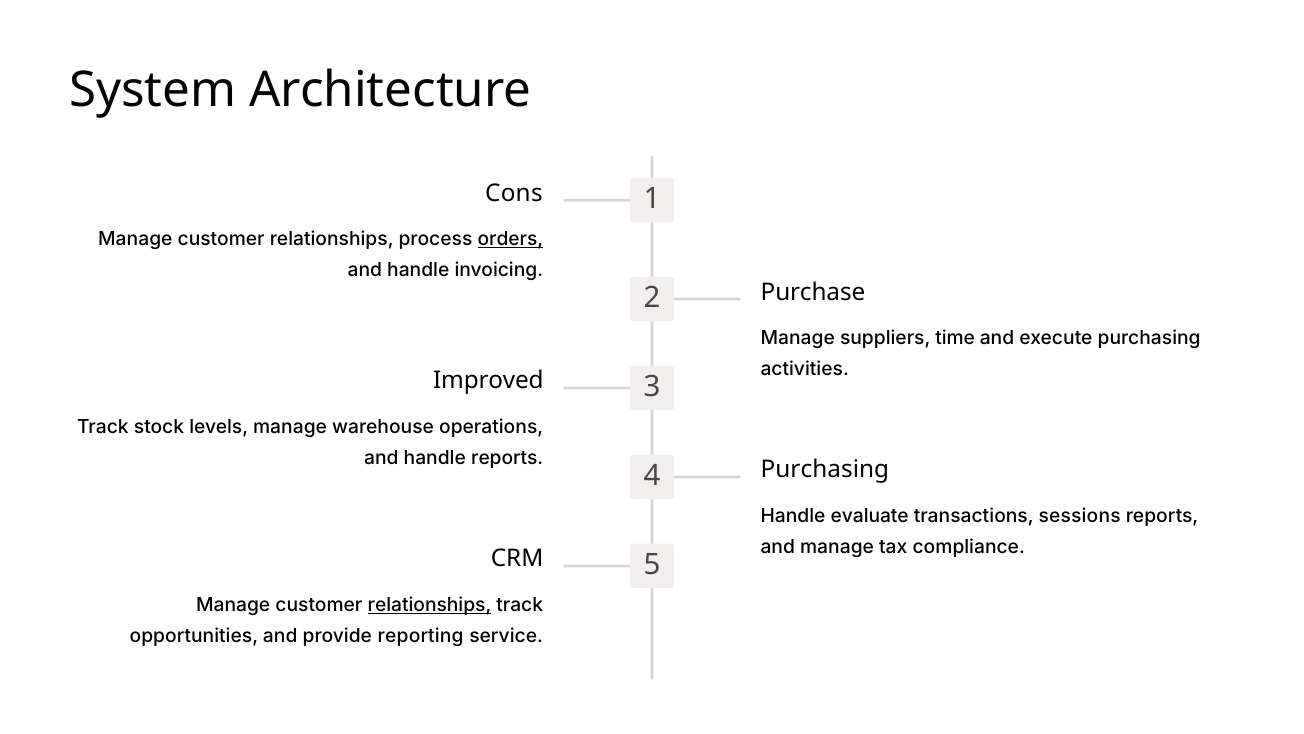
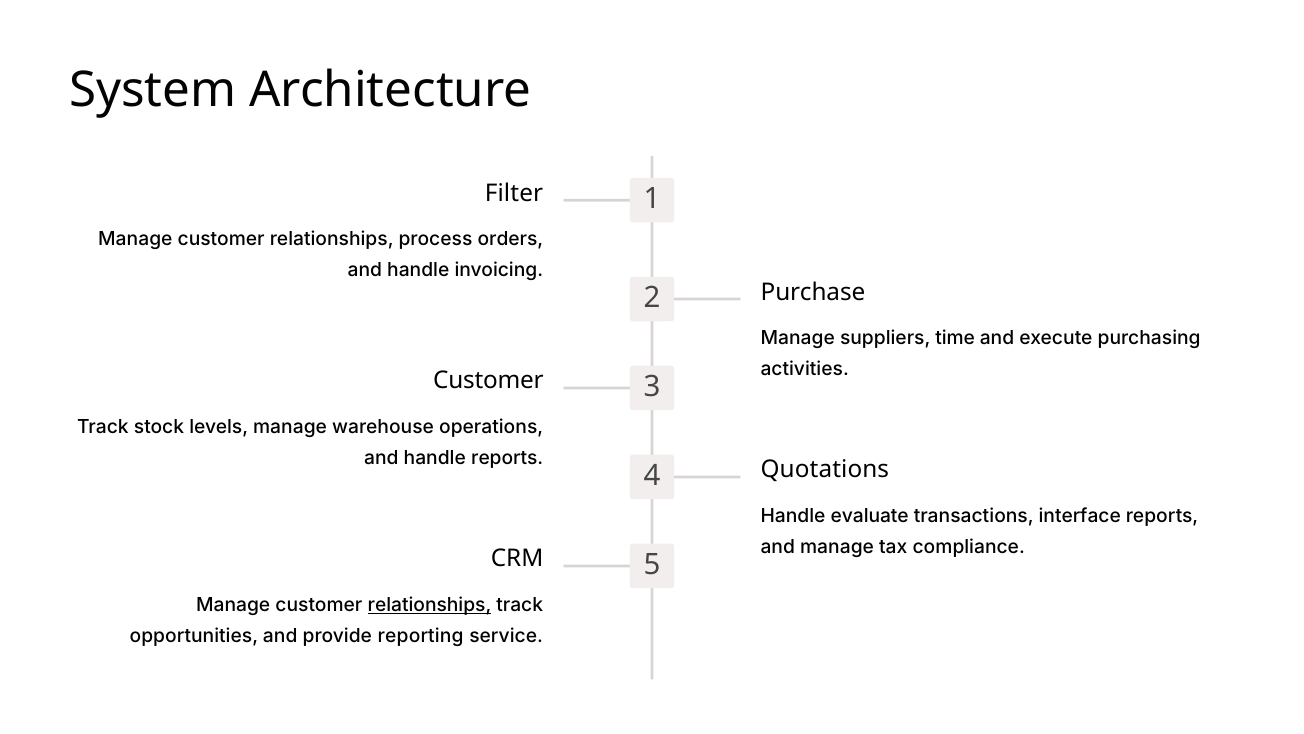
Cons: Cons -> Filter
orders underline: present -> none
Improved at (488, 381): Improved -> Customer
4 Purchasing: Purchasing -> Quotations
sessions: sessions -> interface
